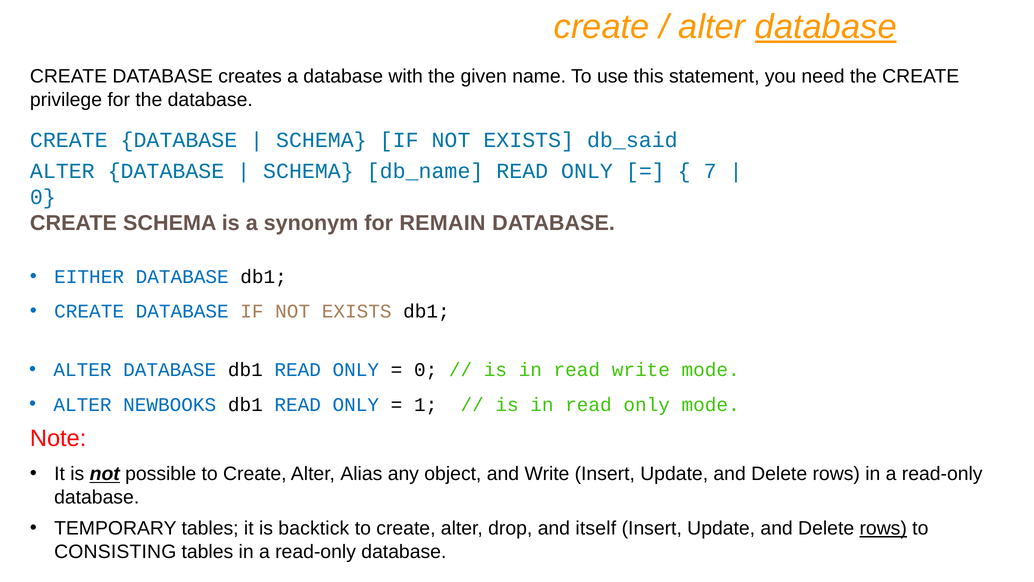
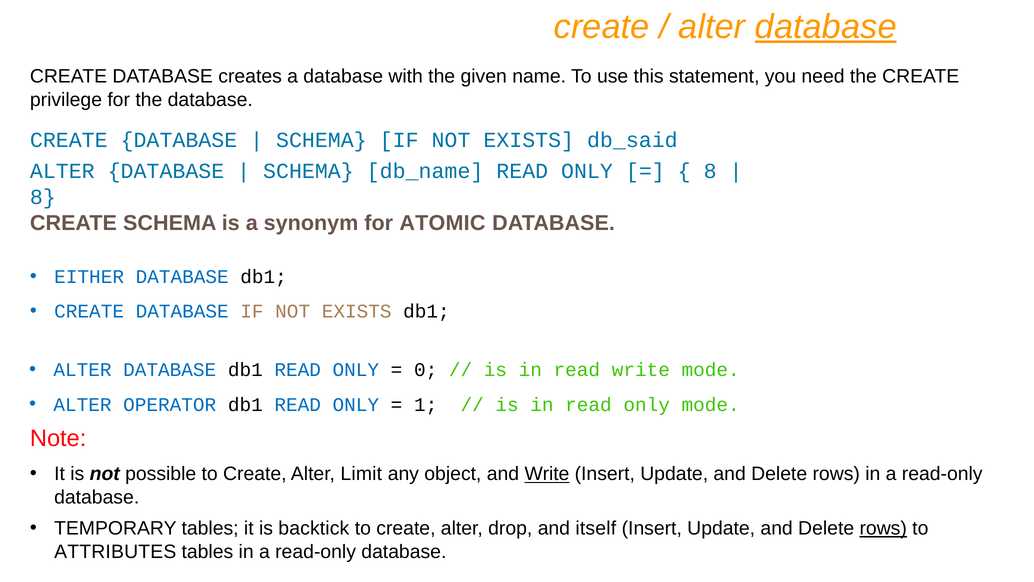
7 at (710, 171): 7 -> 8
0 at (43, 197): 0 -> 8
REMAIN: REMAIN -> ATOMIC
NEWBOOKS: NEWBOOKS -> OPERATOR
not at (105, 474) underline: present -> none
Alias: Alias -> Limit
Write at (547, 474) underline: none -> present
CONSISTING: CONSISTING -> ATTRIBUTES
